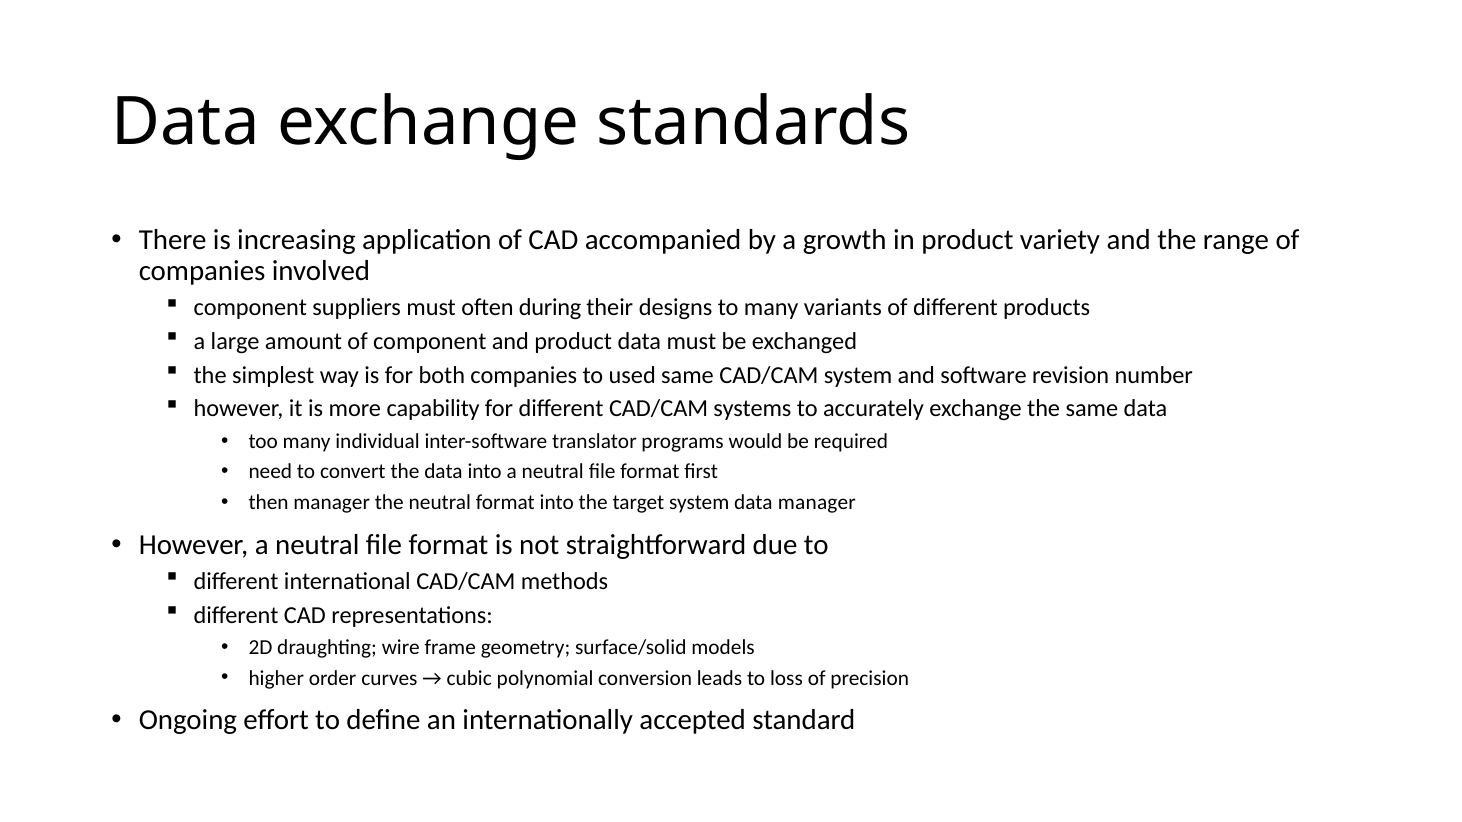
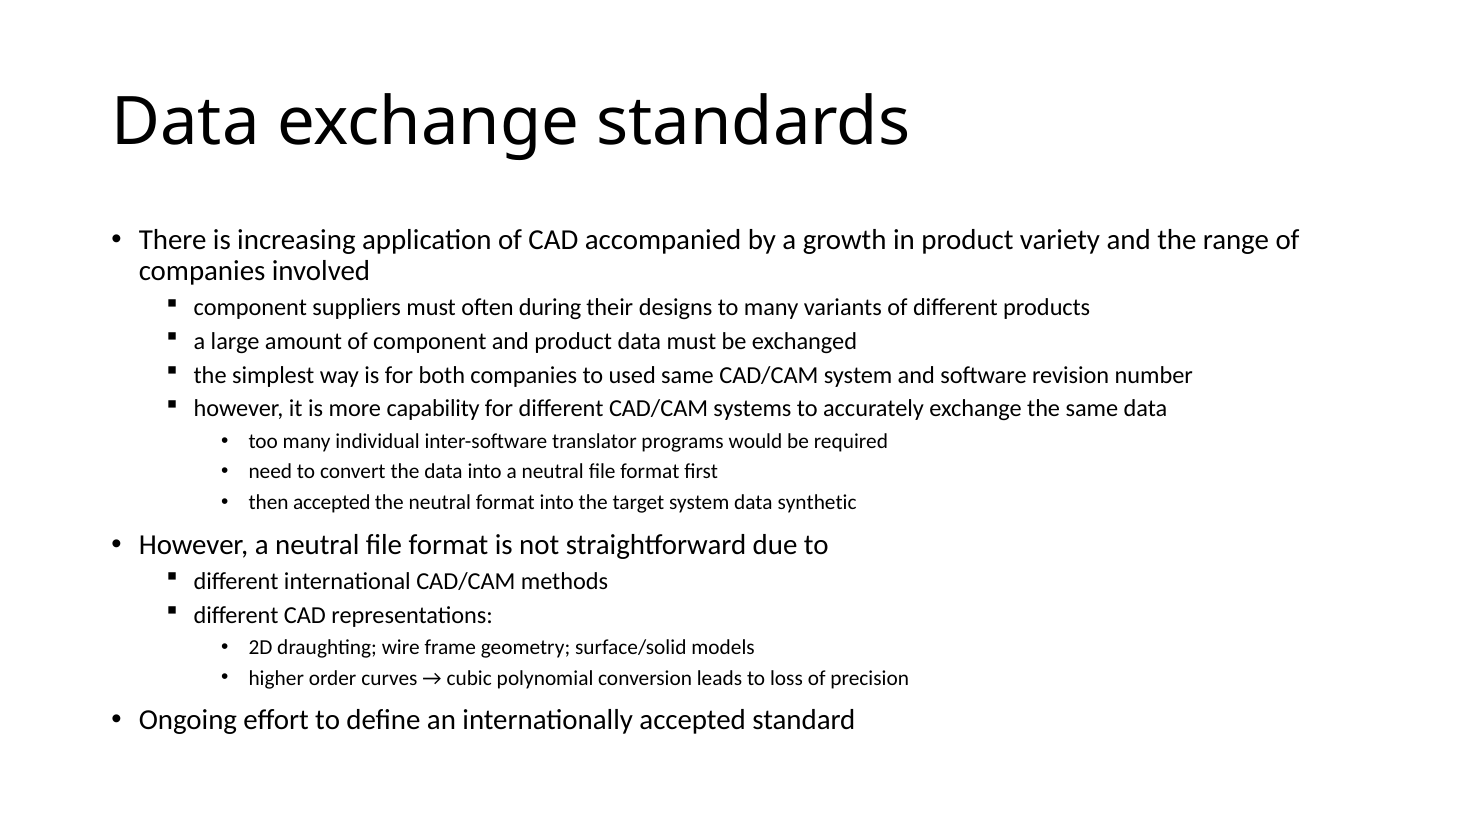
then manager: manager -> accepted
data manager: manager -> synthetic
